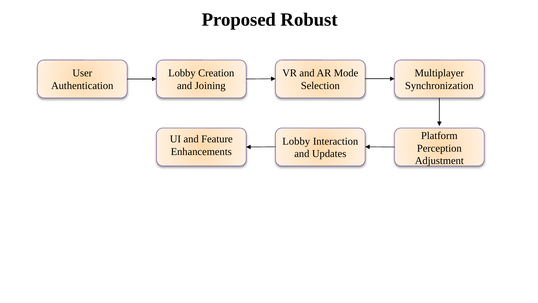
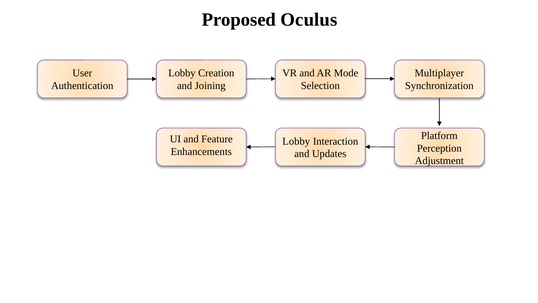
Robust: Robust -> Oculus
